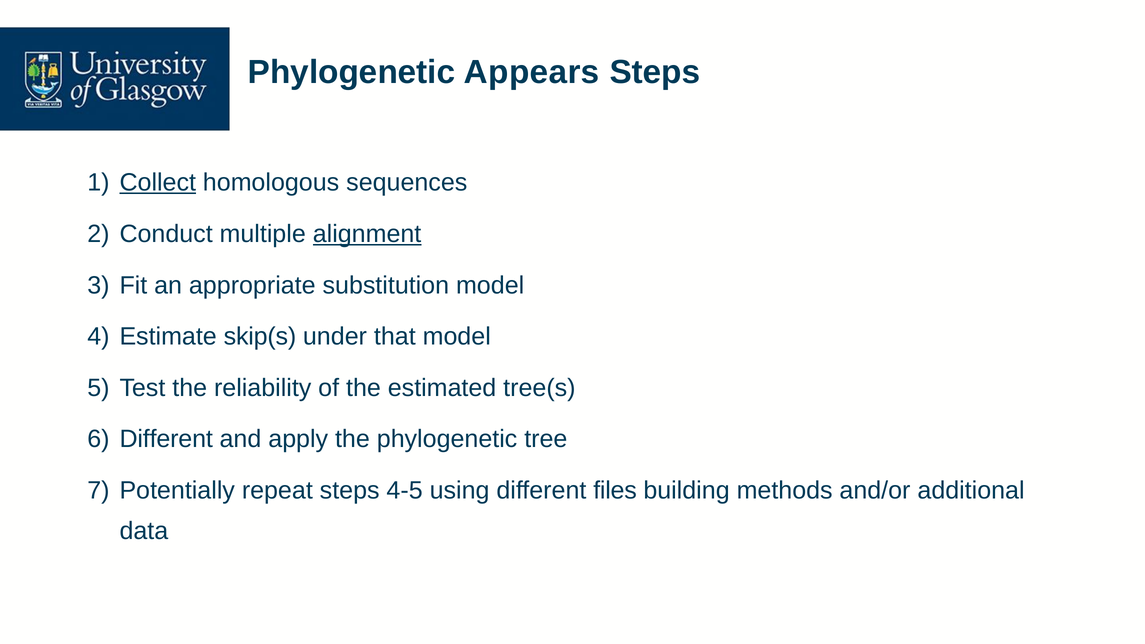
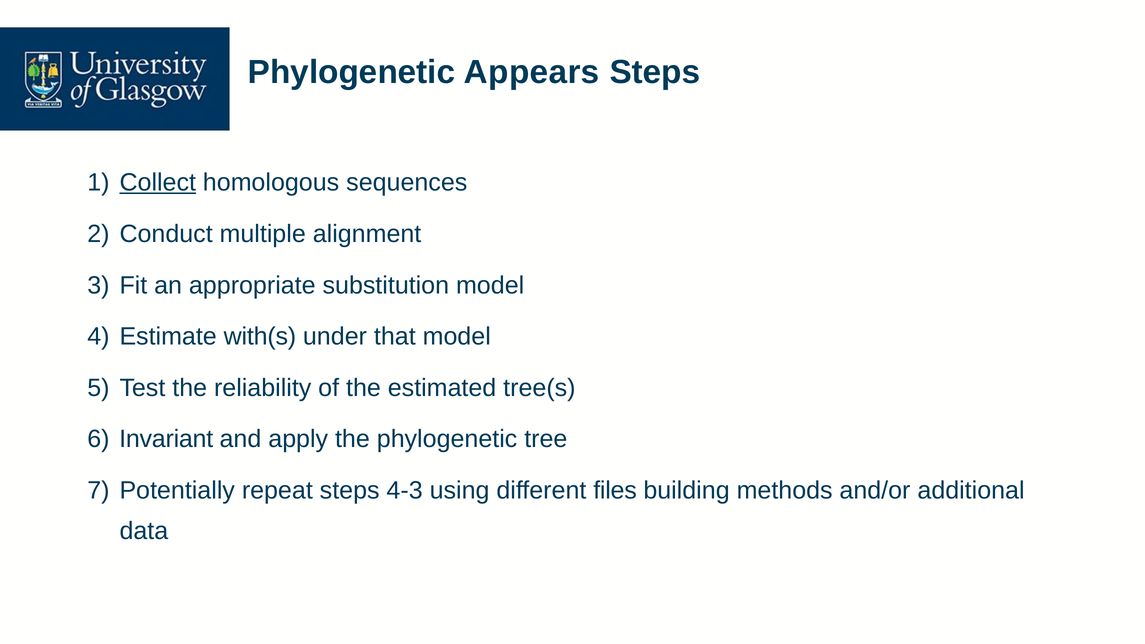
alignment underline: present -> none
skip(s: skip(s -> with(s
Different at (166, 439): Different -> Invariant
4-5: 4-5 -> 4-3
